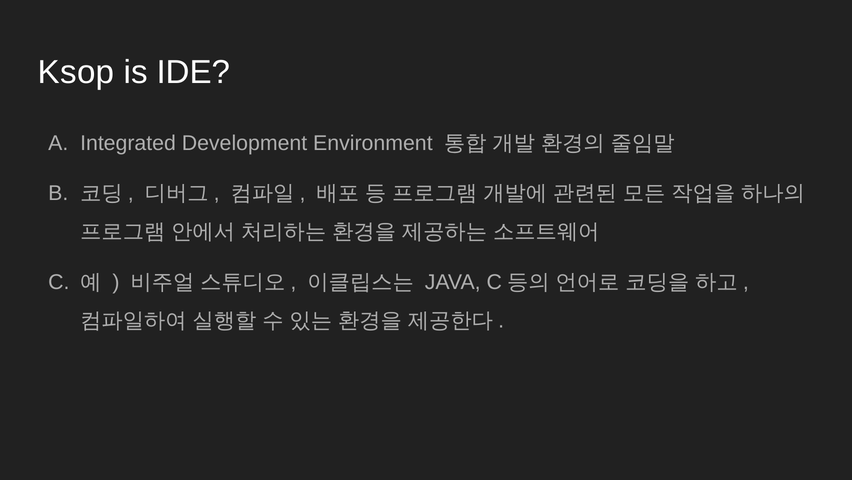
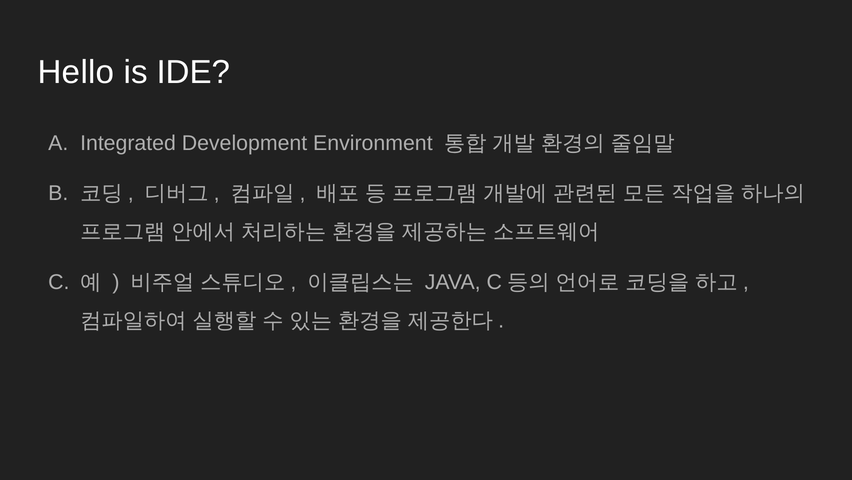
Ksop: Ksop -> Hello
